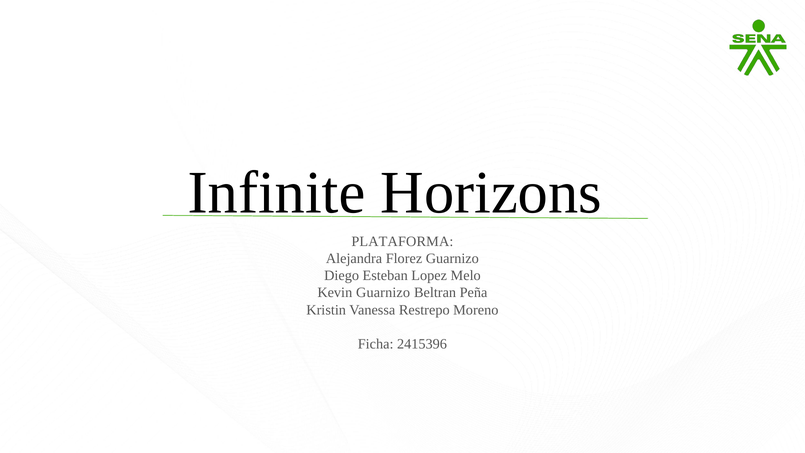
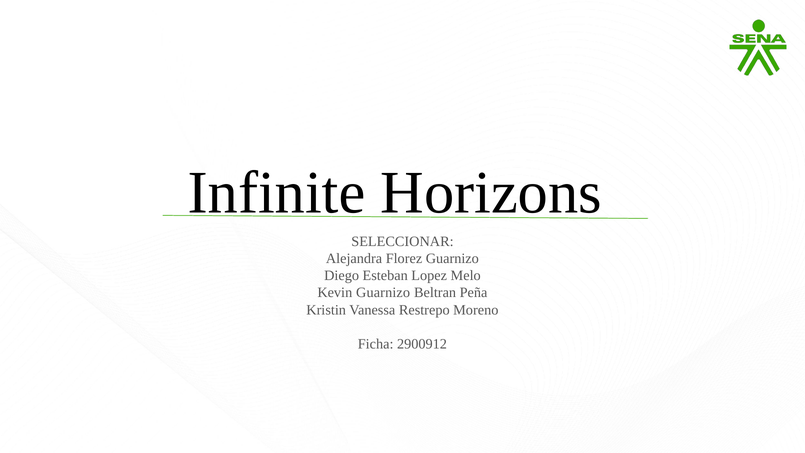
PLATAFORMA: PLATAFORMA -> SELECCIONAR
2415396: 2415396 -> 2900912
